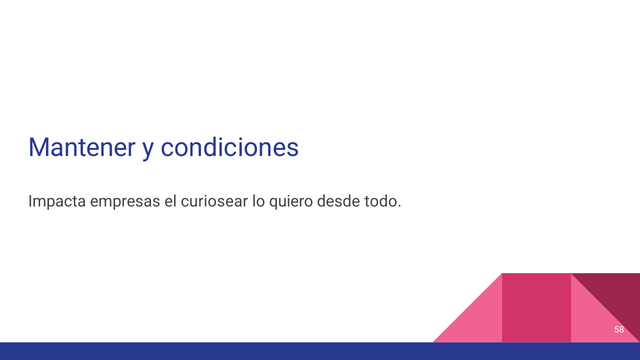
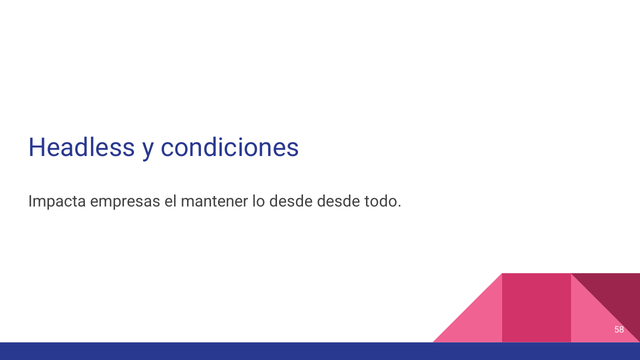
Mantener: Mantener -> Headless
curiosear: curiosear -> mantener
lo quiero: quiero -> desde
